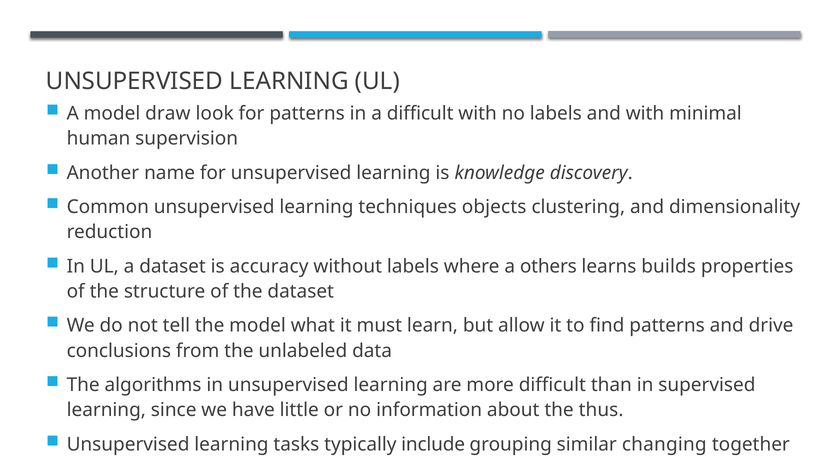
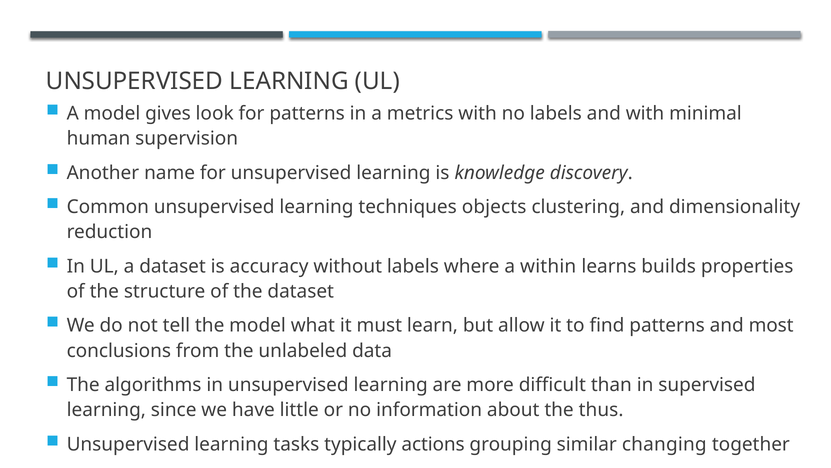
draw: draw -> gives
a difficult: difficult -> metrics
others: others -> within
drive: drive -> most
include: include -> actions
